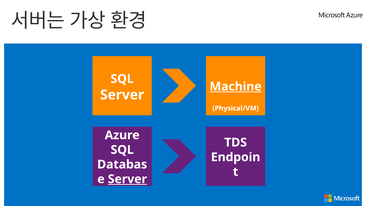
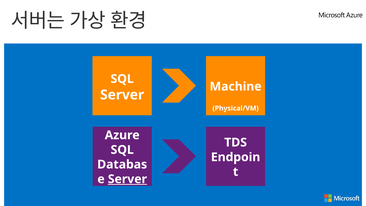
Machine underline: present -> none
